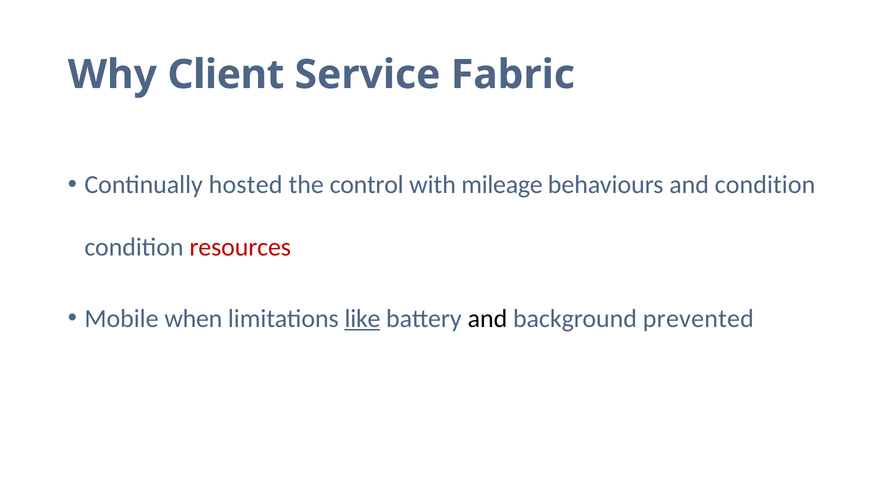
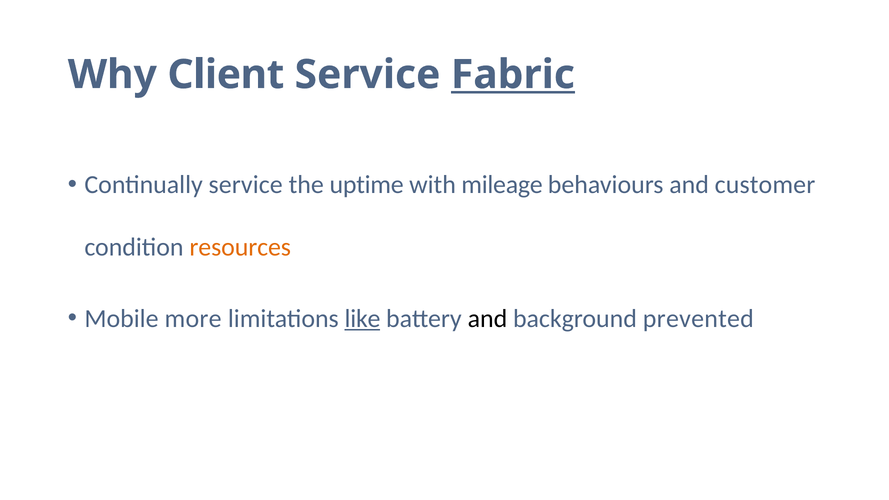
Fabric underline: none -> present
Continually hosted: hosted -> service
control: control -> uptime
and condition: condition -> customer
resources colour: red -> orange
when: when -> more
